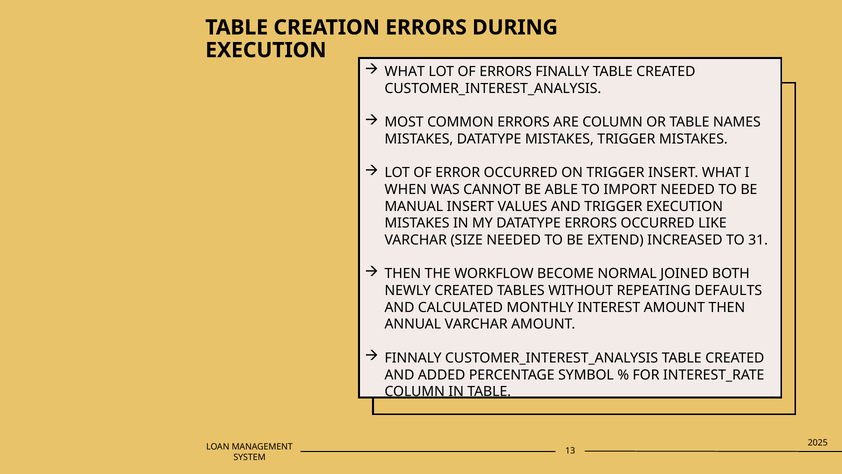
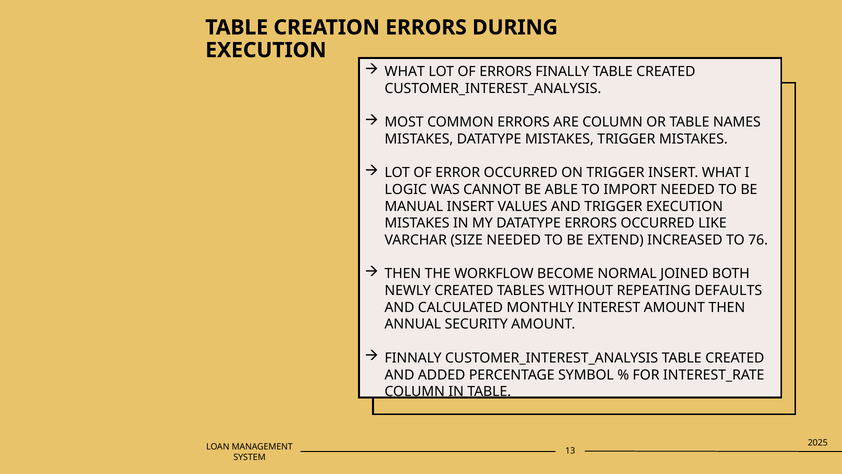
WHEN: WHEN -> LOGIC
31: 31 -> 76
ANNUAL VARCHAR: VARCHAR -> SECURITY
